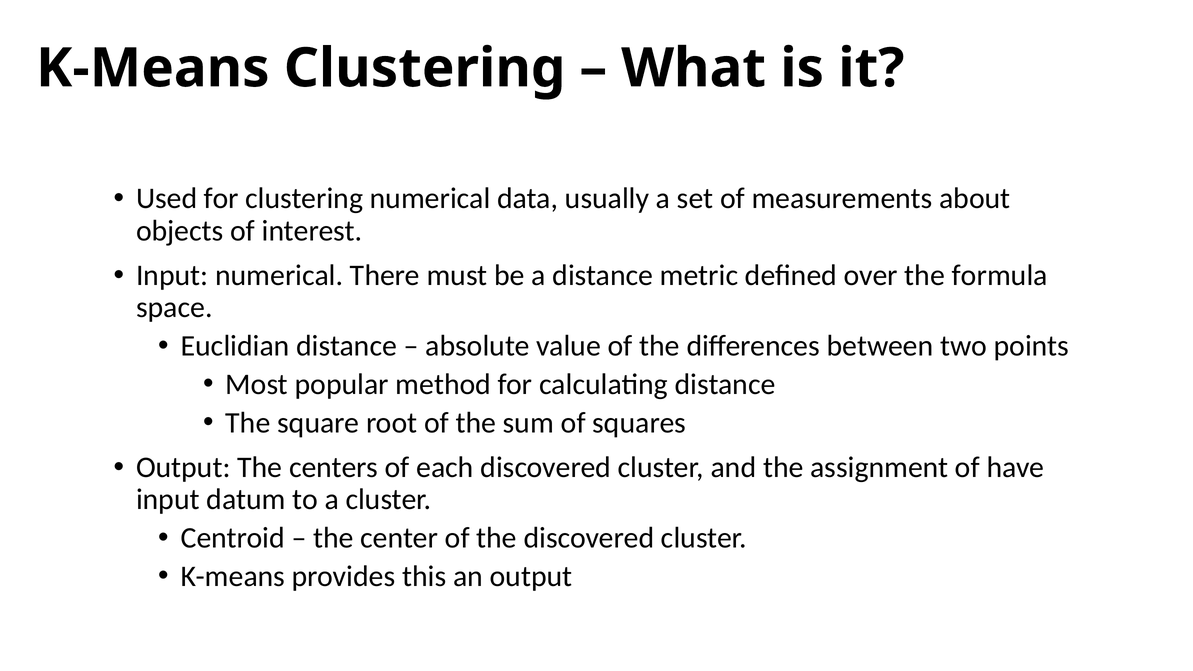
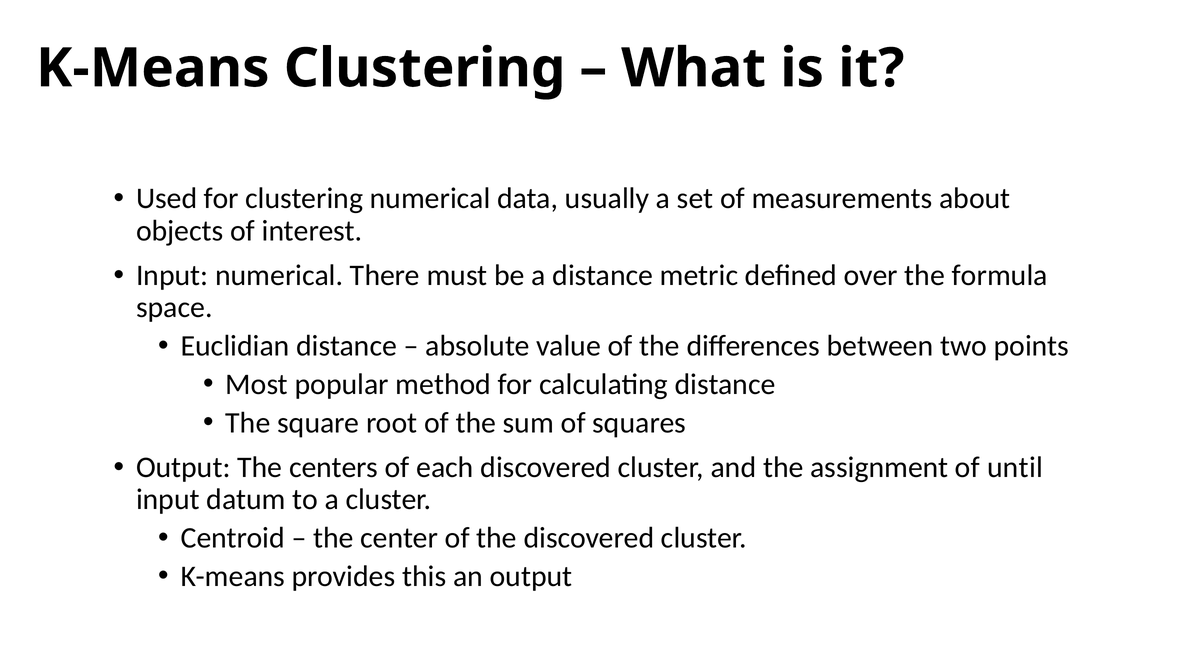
have: have -> until
